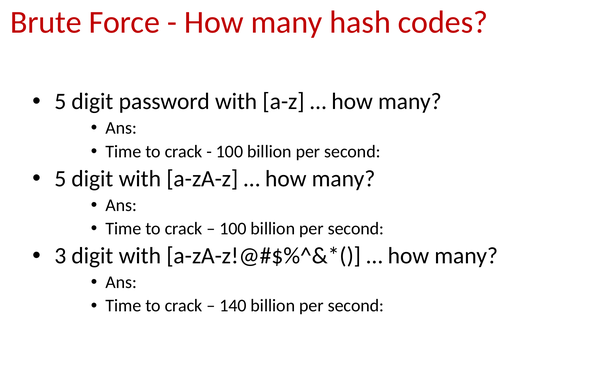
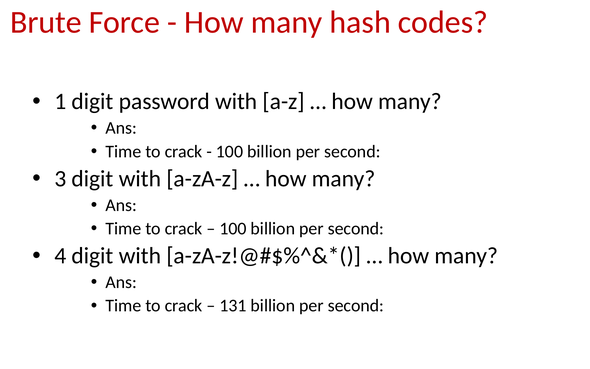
5 at (60, 101): 5 -> 1
5 at (60, 179): 5 -> 3
3: 3 -> 4
140: 140 -> 131
